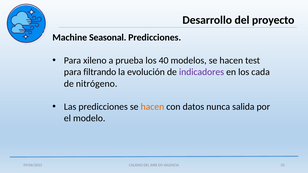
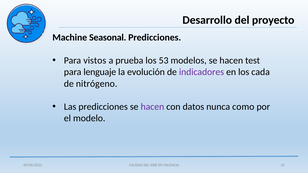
xileno: xileno -> vistos
40: 40 -> 53
filtrando: filtrando -> lenguaje
hacen at (152, 107) colour: orange -> purple
salida: salida -> como
